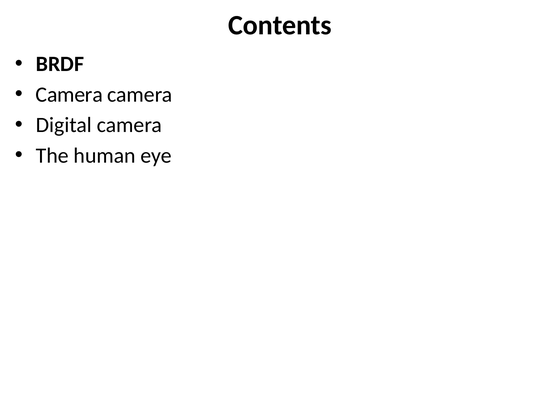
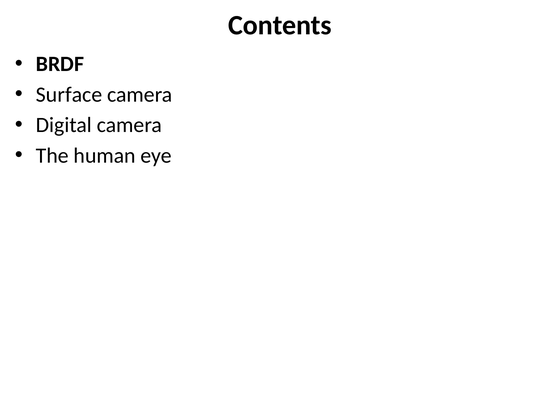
Camera at (69, 95): Camera -> Surface
